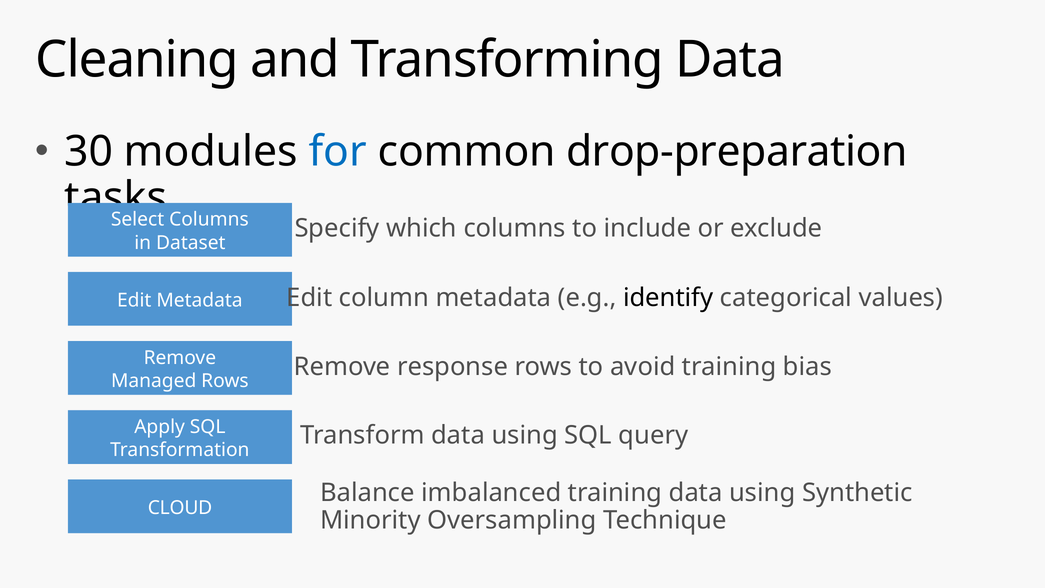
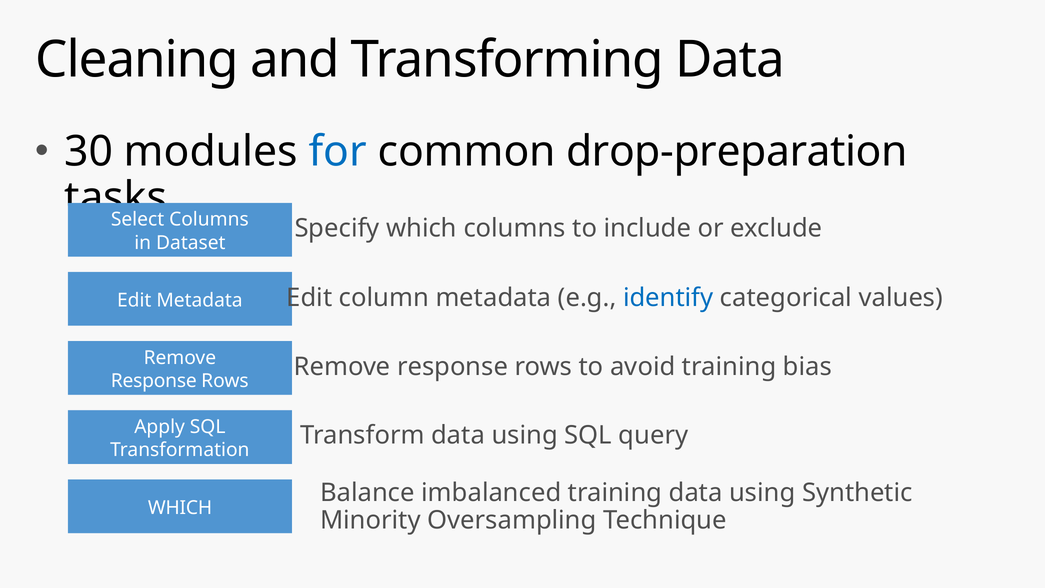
identify colour: black -> blue
Managed at (154, 381): Managed -> Response
CLOUD at (180, 507): CLOUD -> WHICH
